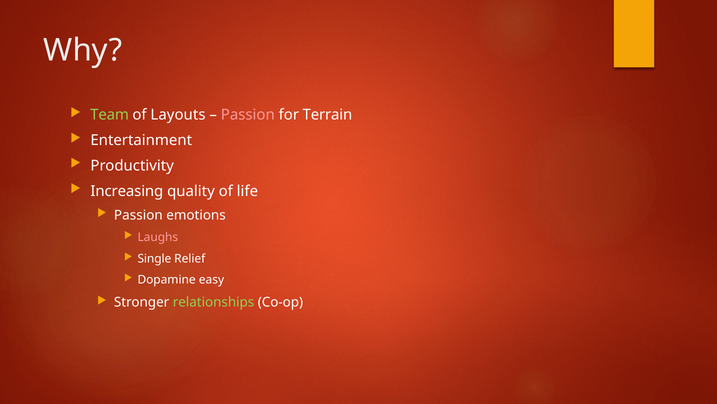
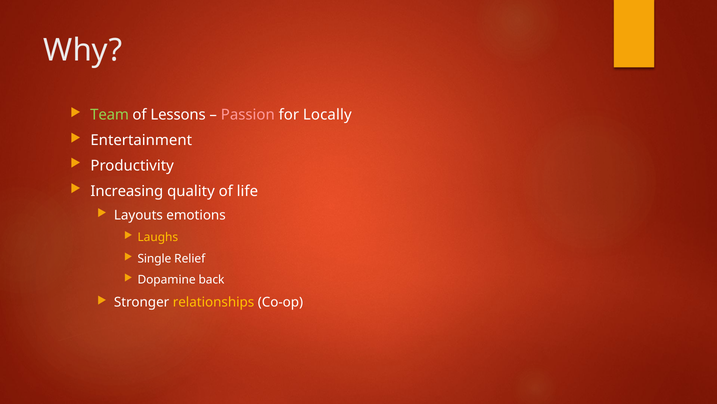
Layouts: Layouts -> Lessons
Terrain: Terrain -> Locally
Passion at (138, 215): Passion -> Layouts
Laughs colour: pink -> yellow
easy: easy -> back
relationships colour: light green -> yellow
